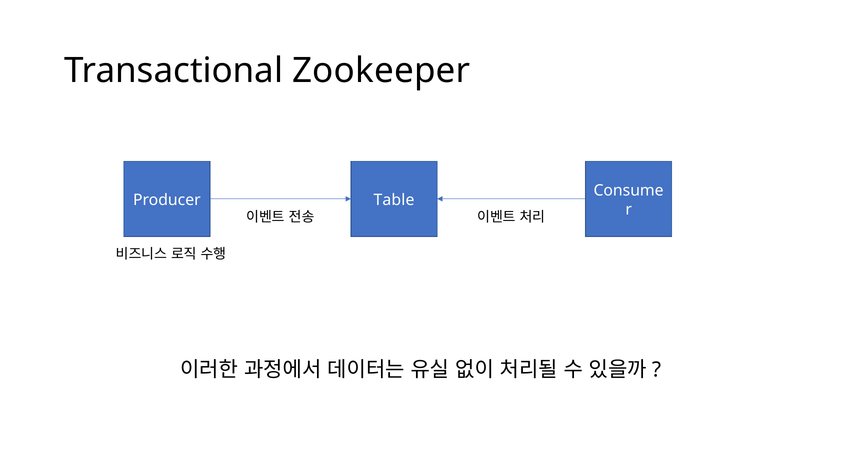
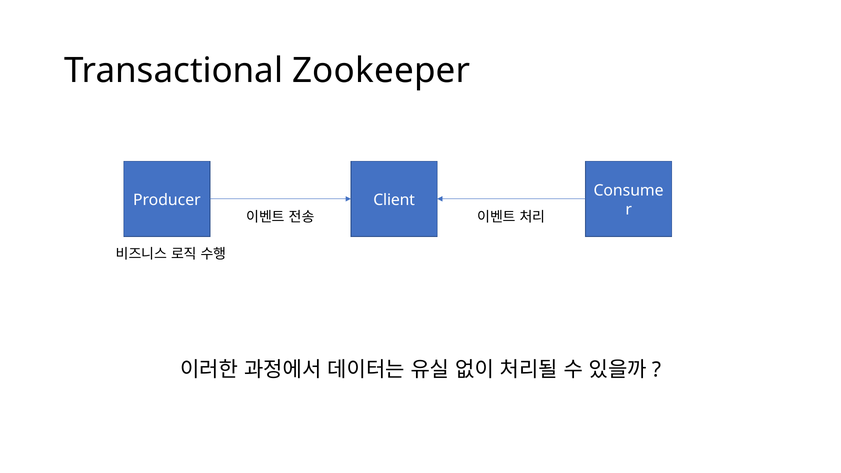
Table: Table -> Client
